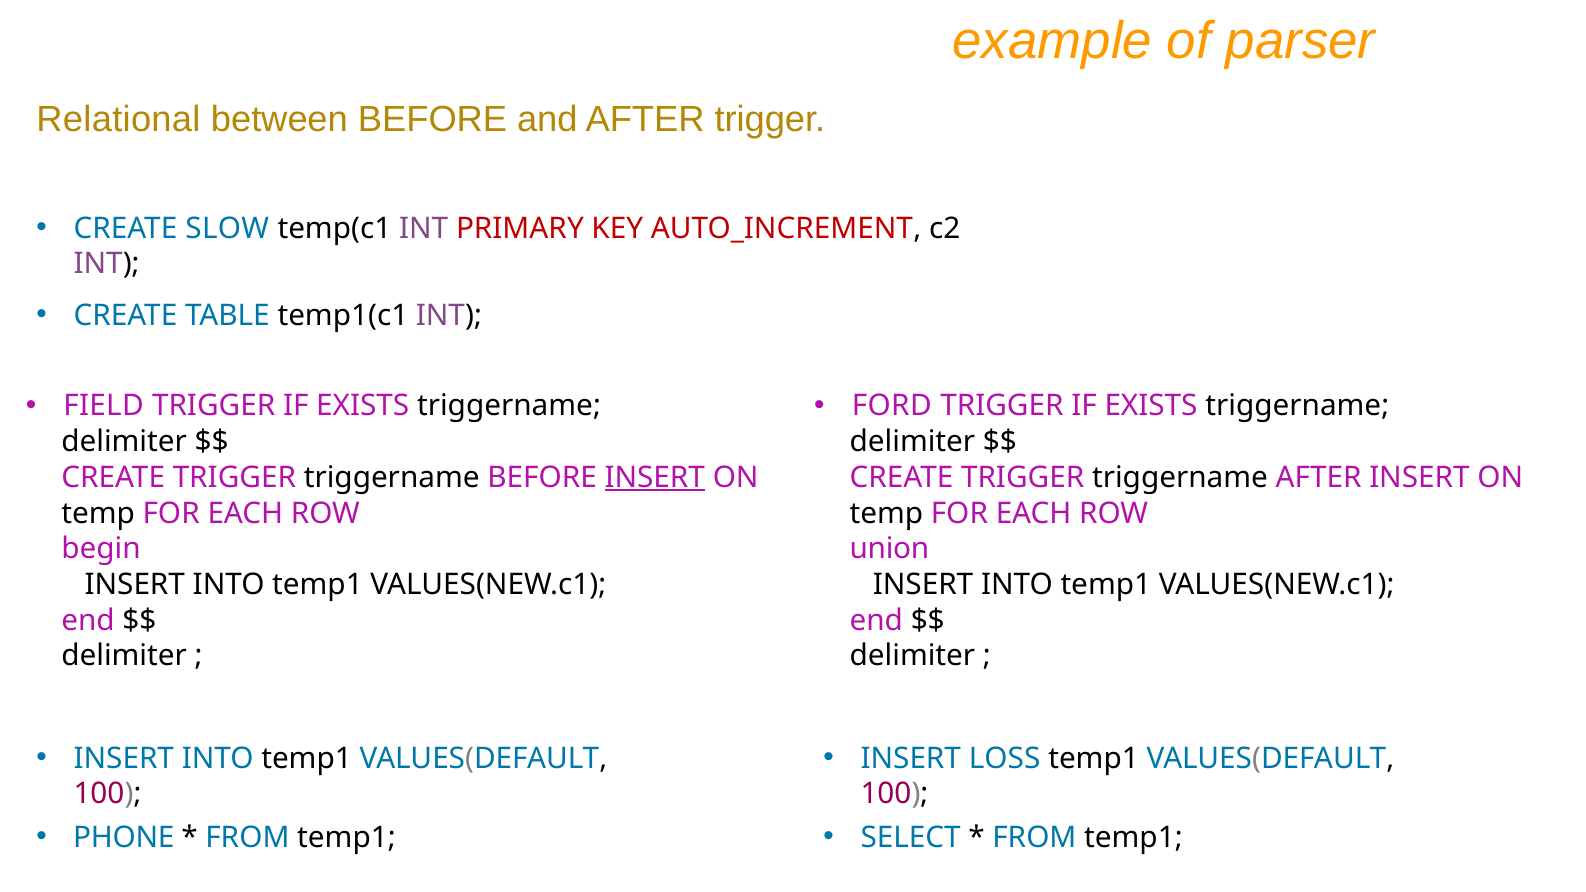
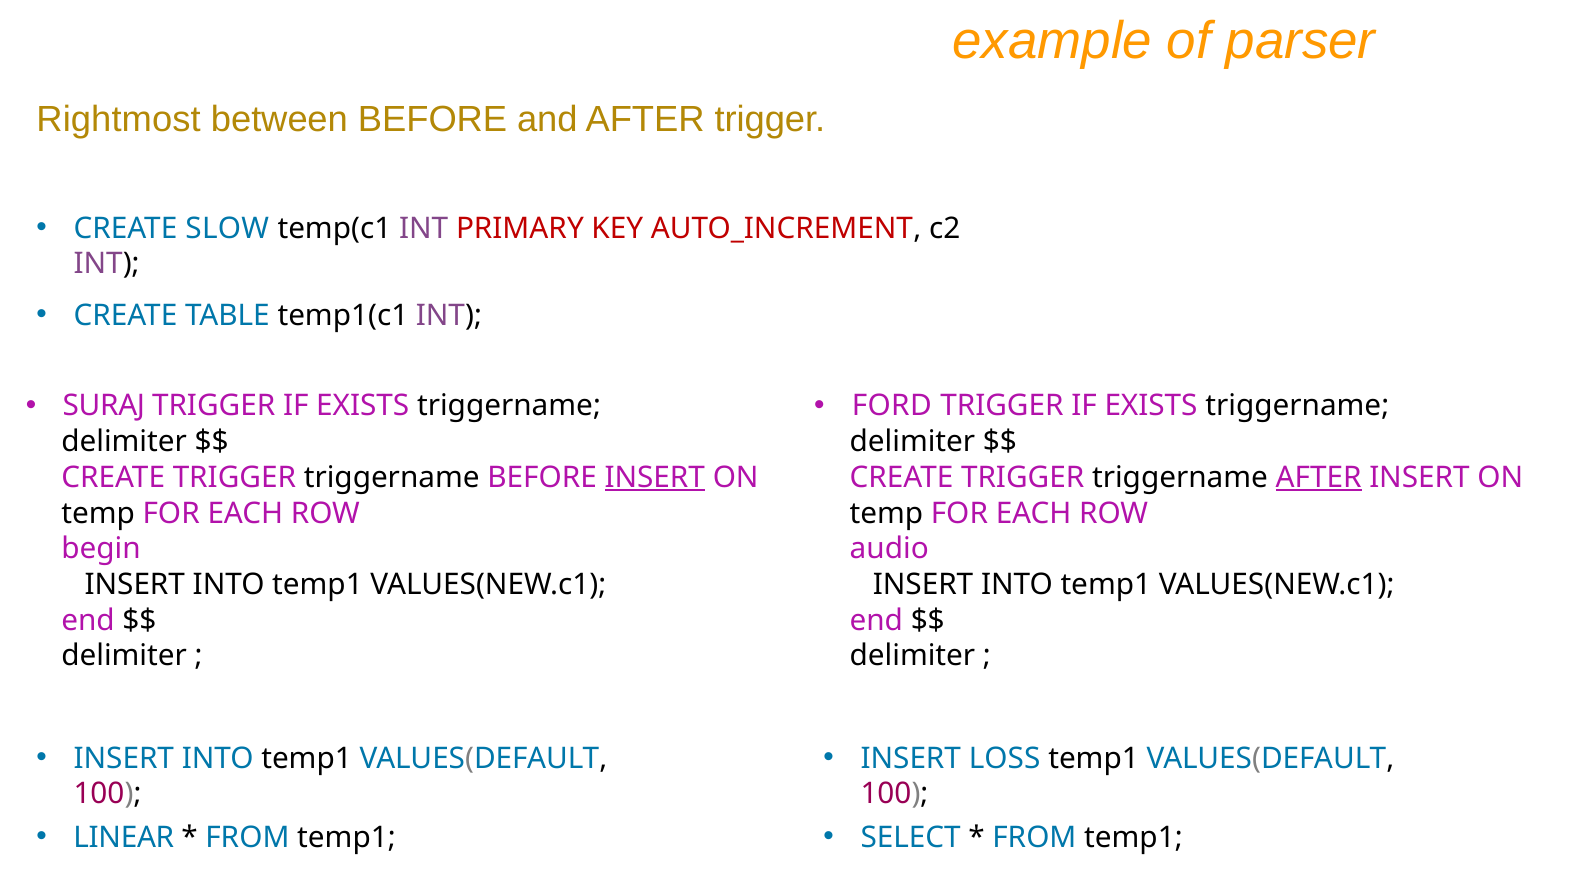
Relational: Relational -> Rightmost
FIELD: FIELD -> SURAJ
AFTER at (1319, 478) underline: none -> present
union: union -> audio
PHONE: PHONE -> LINEAR
